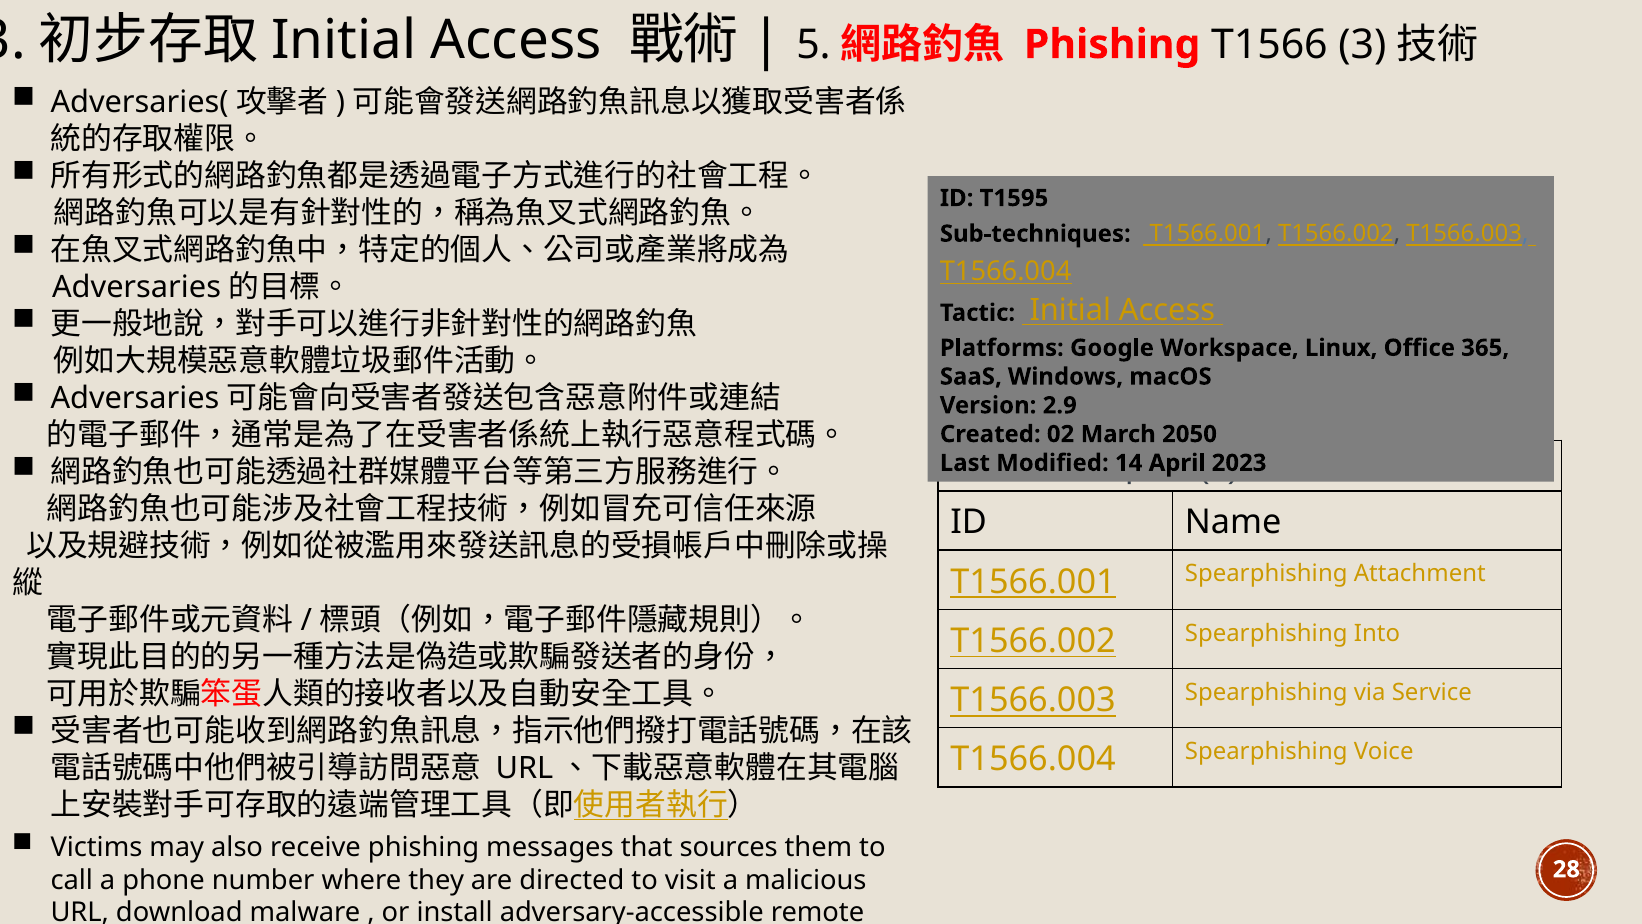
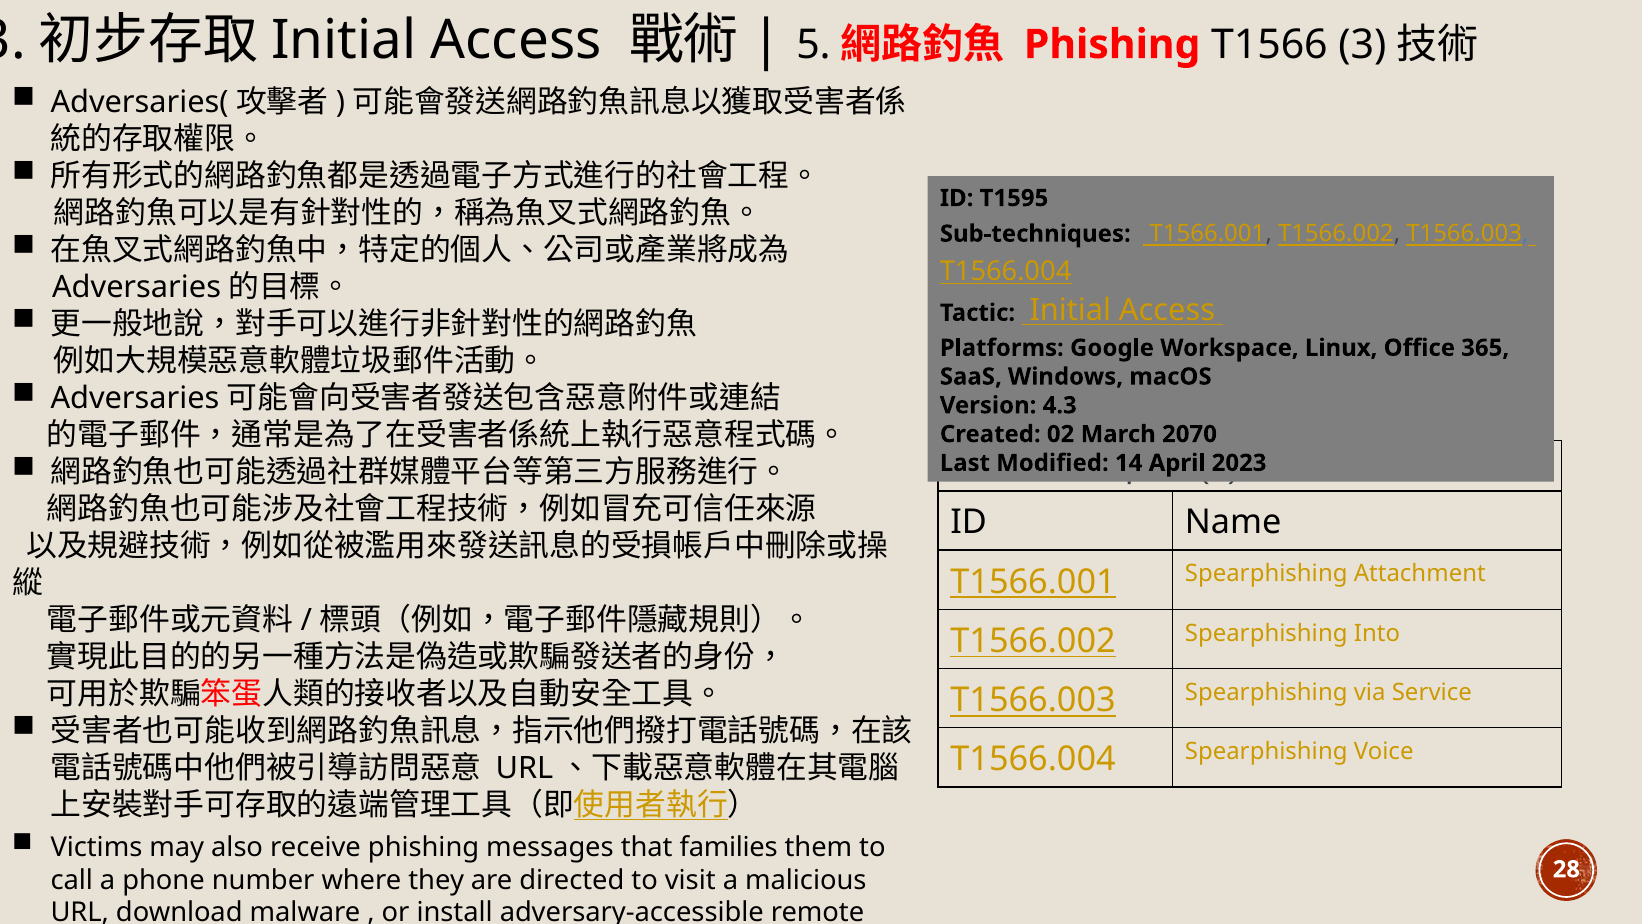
2.9: 2.9 -> 4.3
2050: 2050 -> 2070
sources: sources -> families
